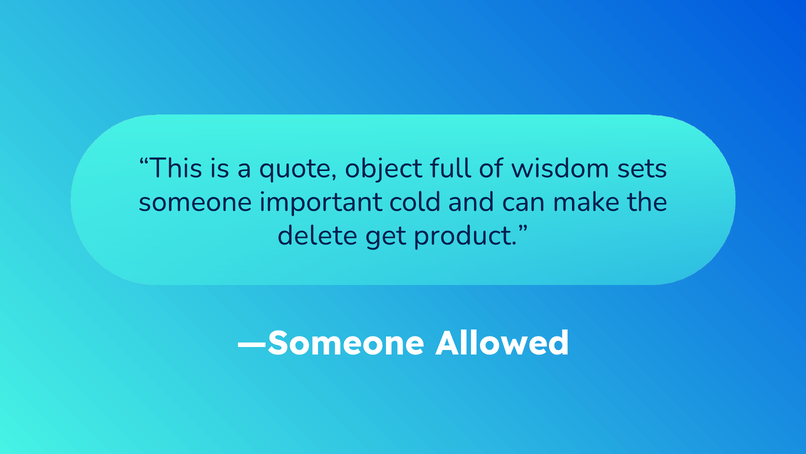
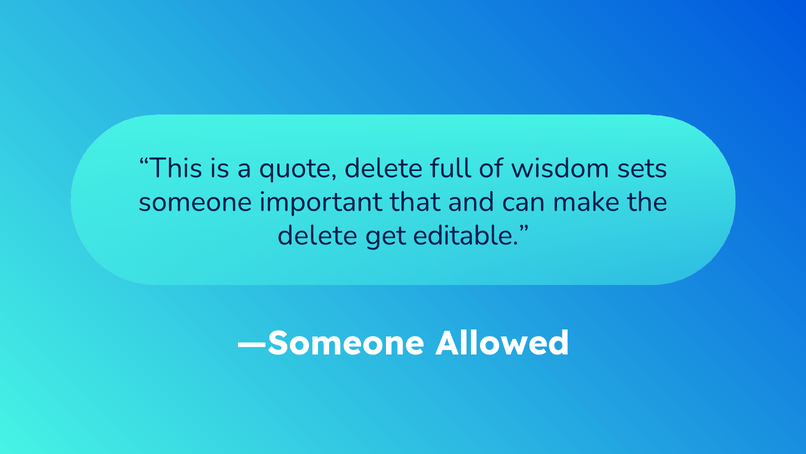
quote object: object -> delete
cold: cold -> that
product: product -> editable
